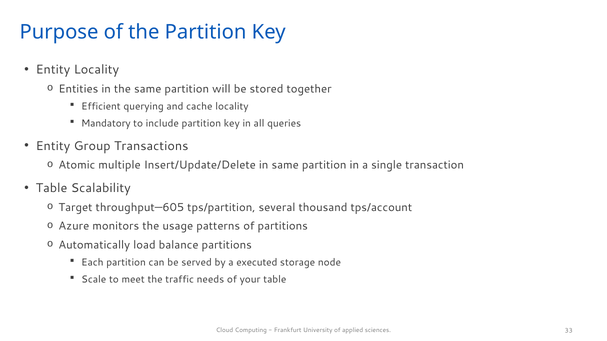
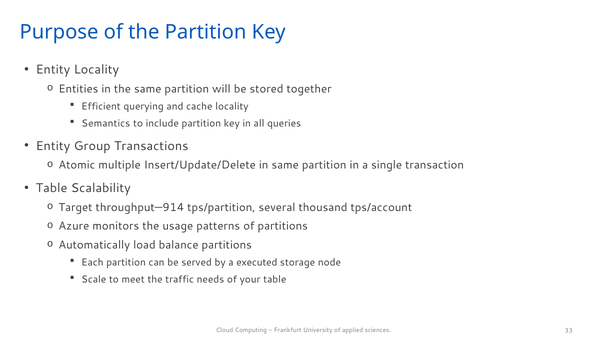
Mandatory: Mandatory -> Semantics
throughput—605: throughput—605 -> throughput—914
